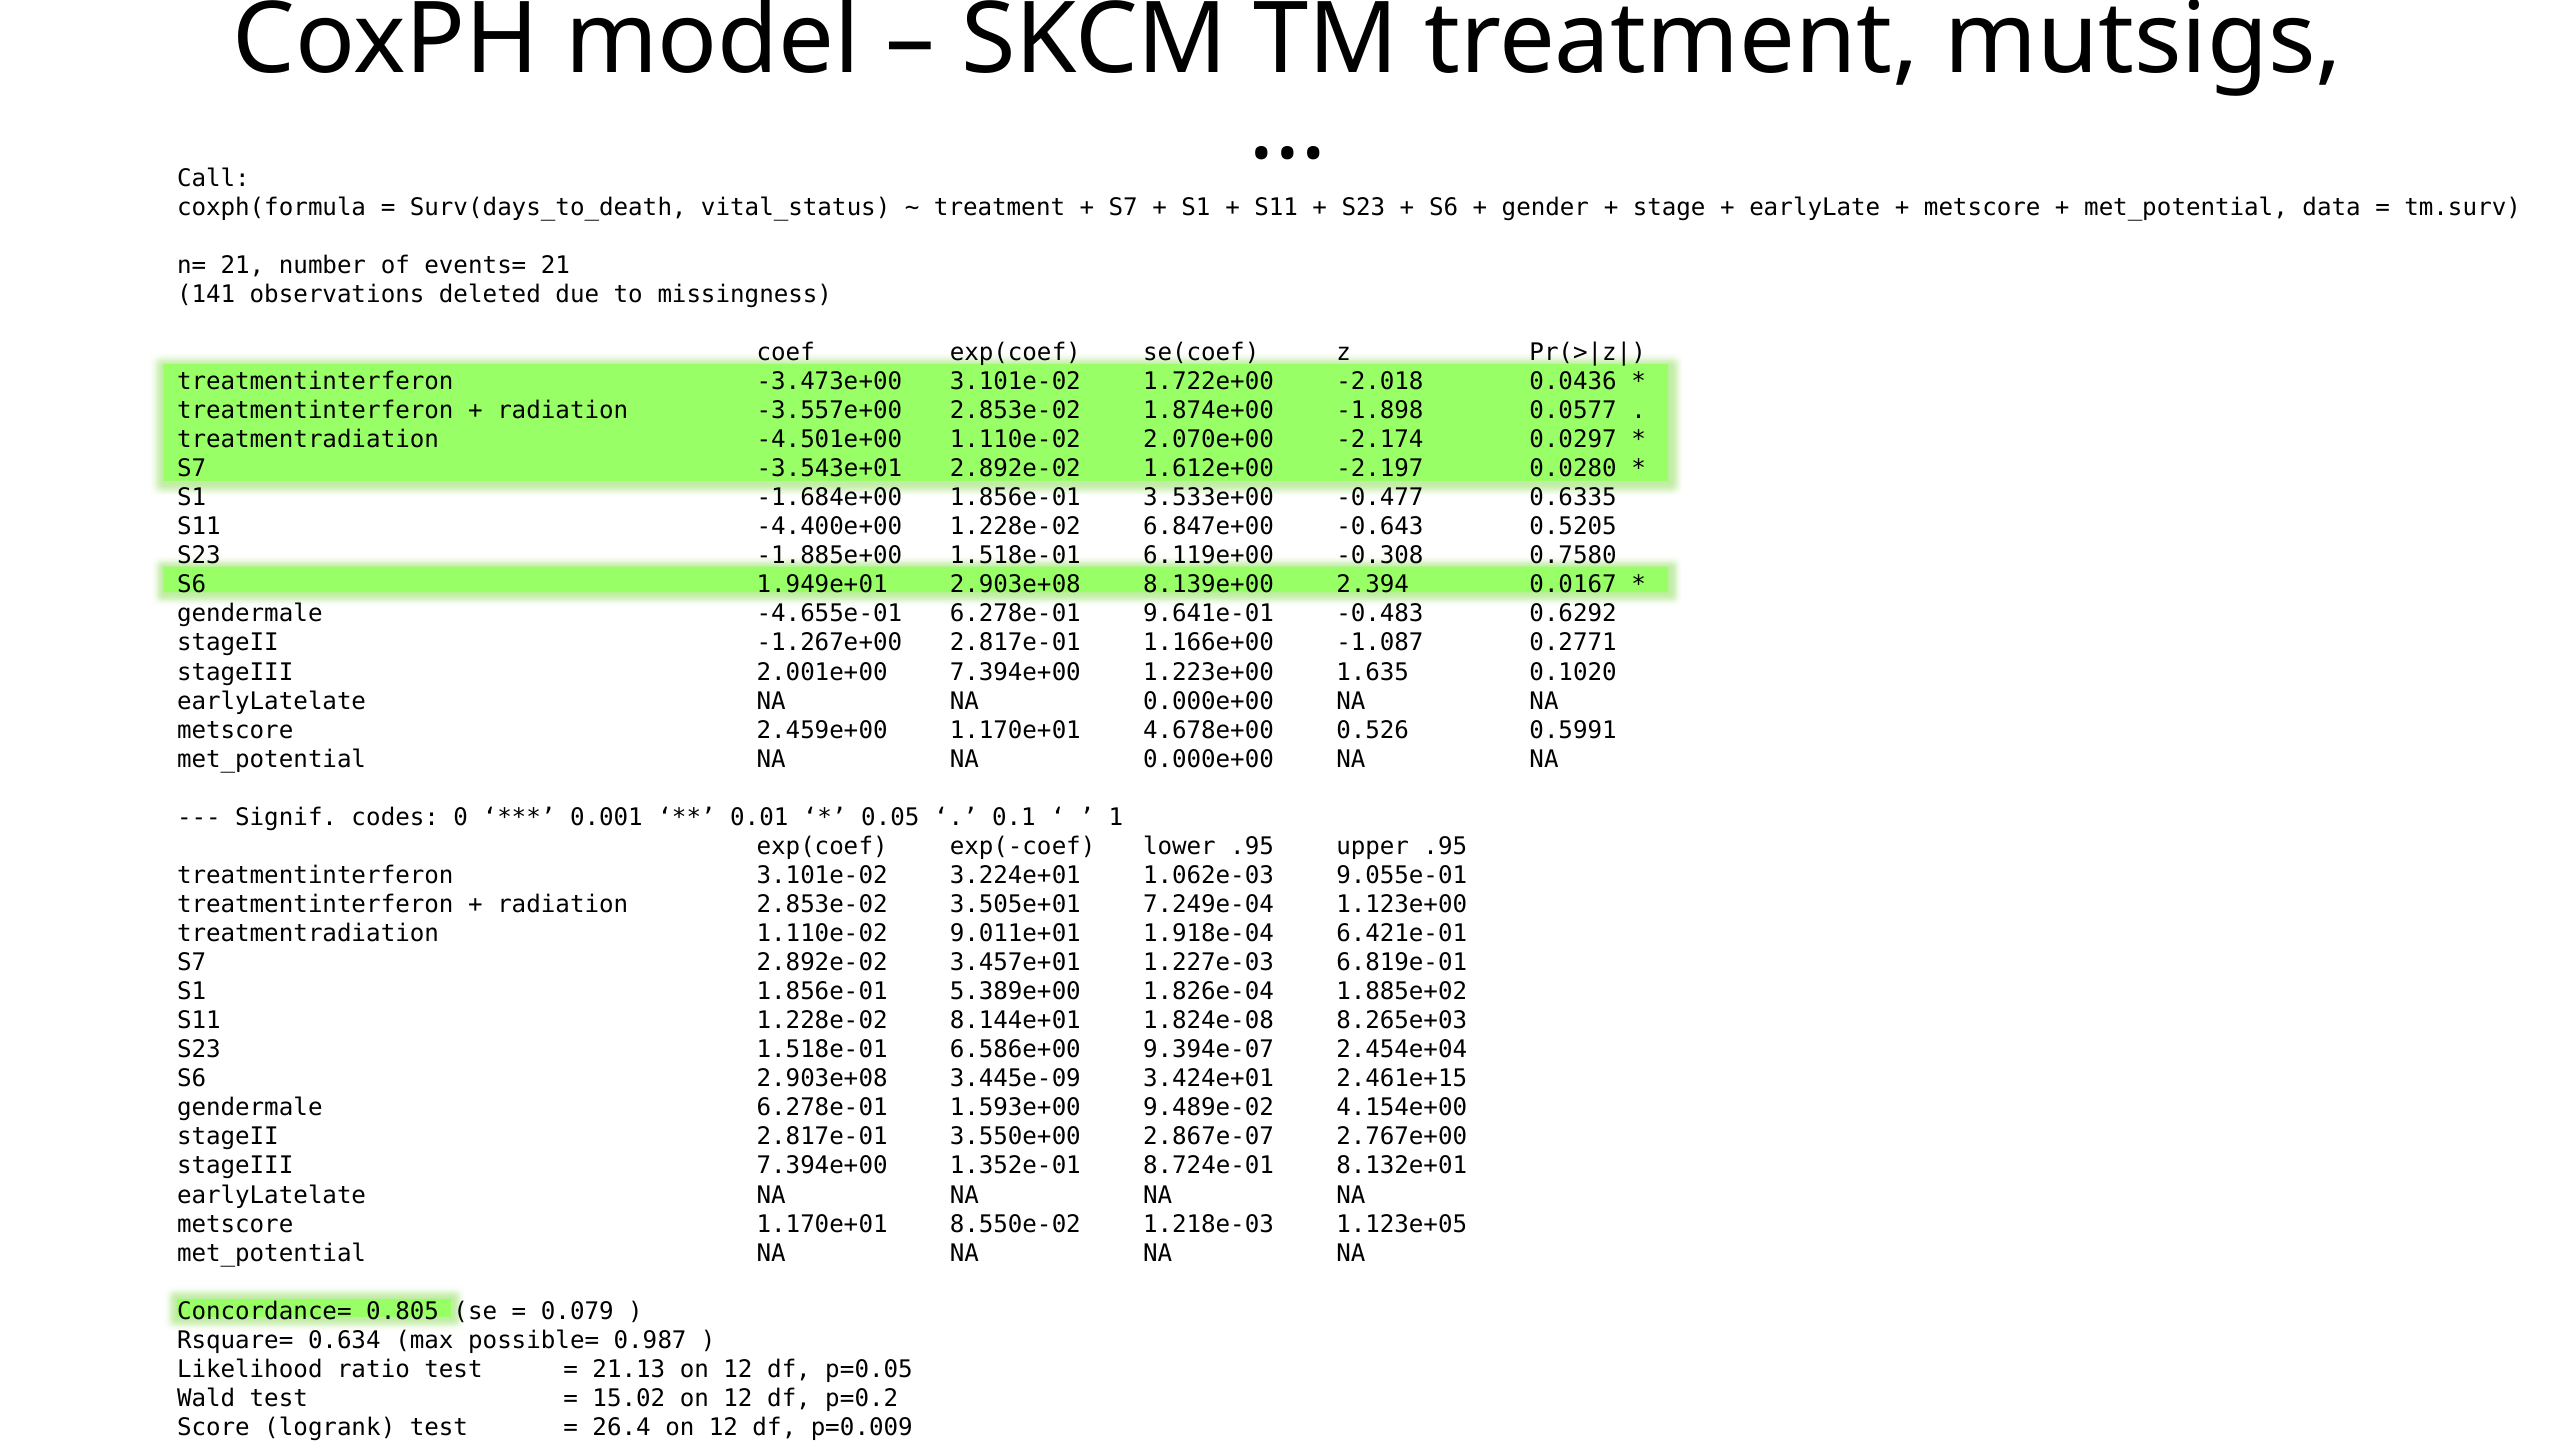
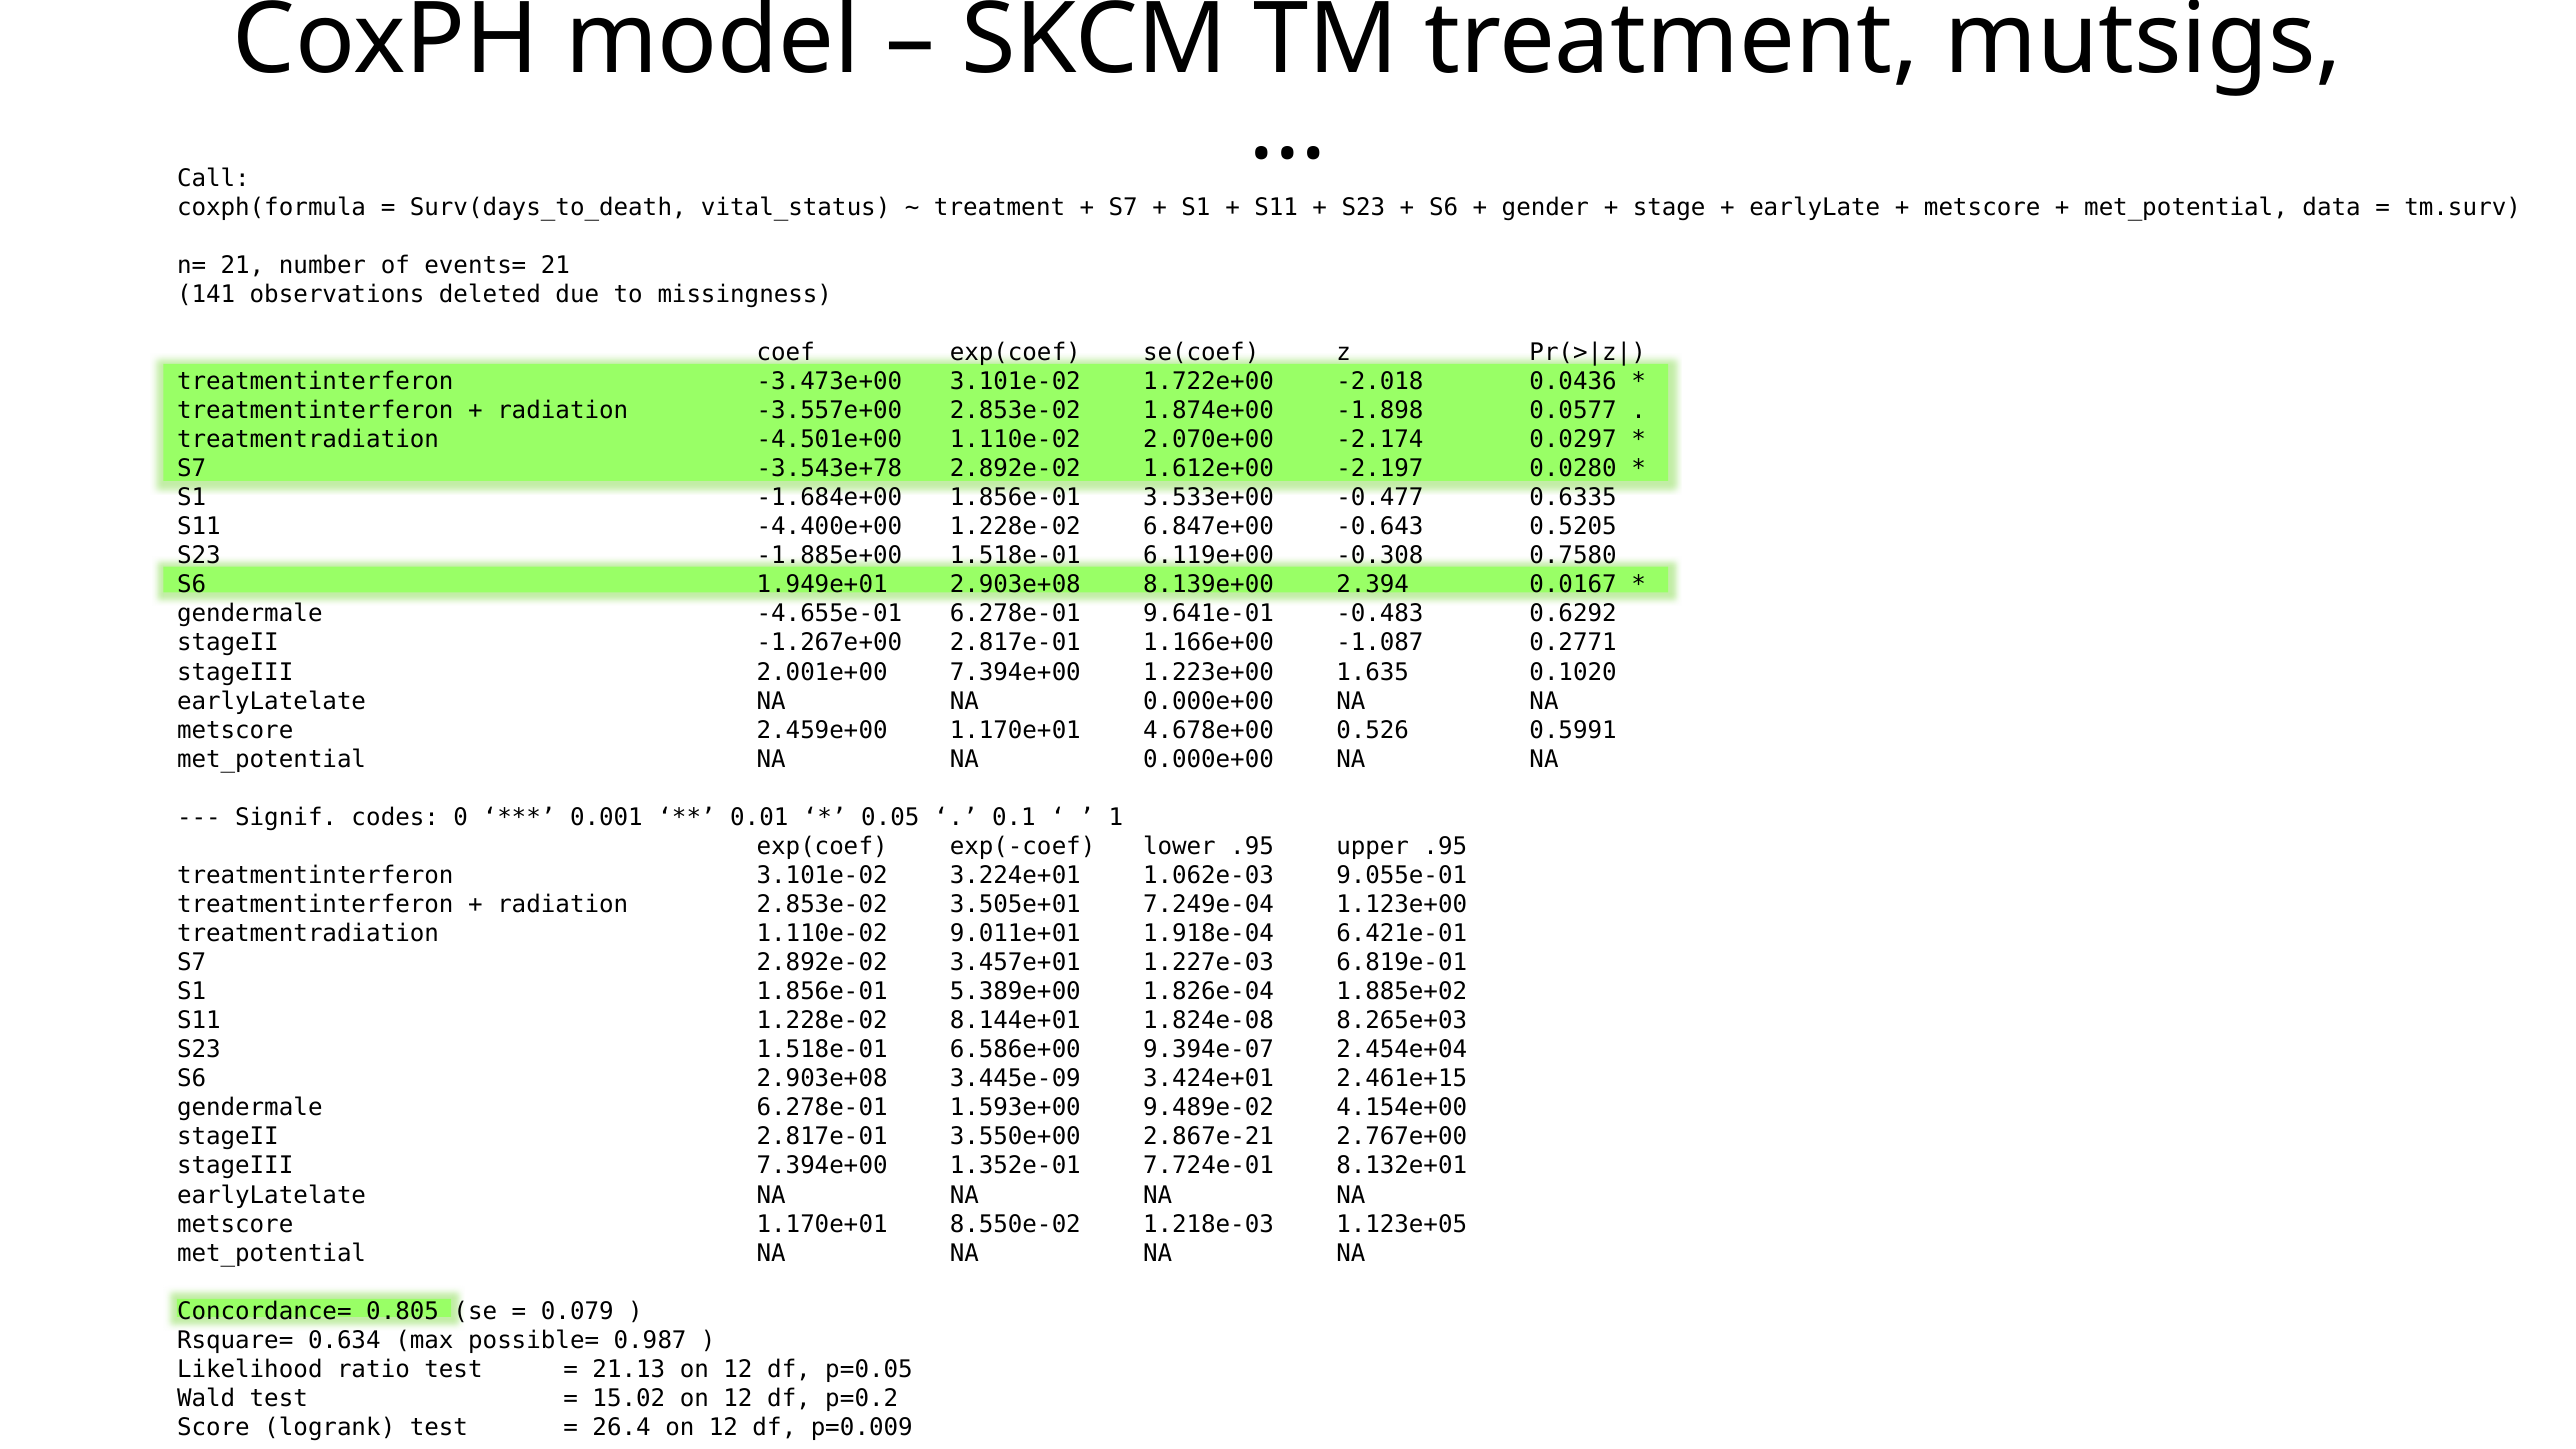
-3.543e+01: -3.543e+01 -> -3.543e+78
2.867e-07: 2.867e-07 -> 2.867e-21
8.724e-01: 8.724e-01 -> 7.724e-01
